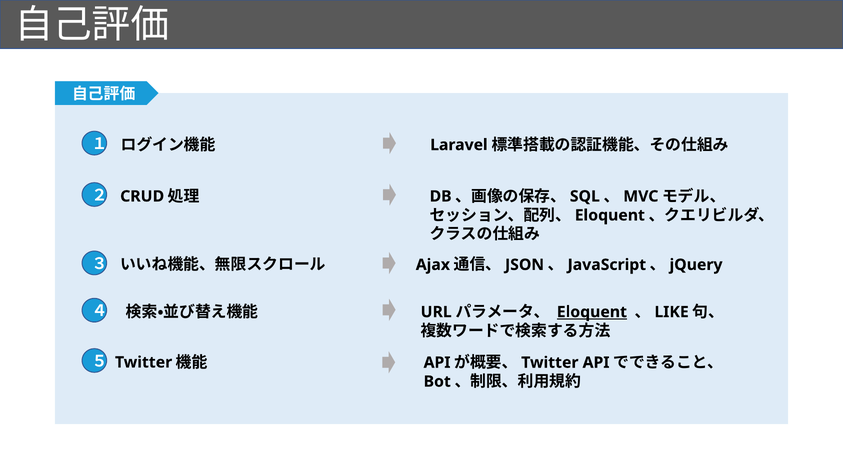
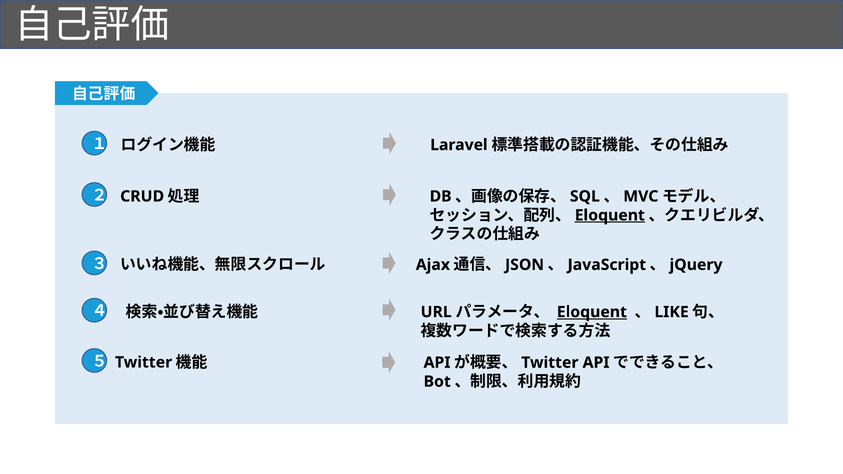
Eloquent at (610, 215) underline: none -> present
